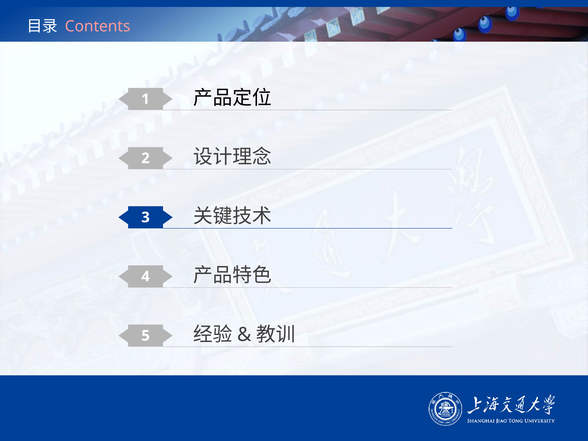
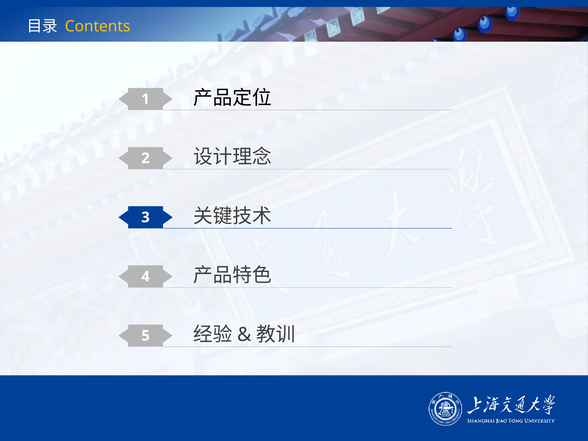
Contents colour: pink -> yellow
